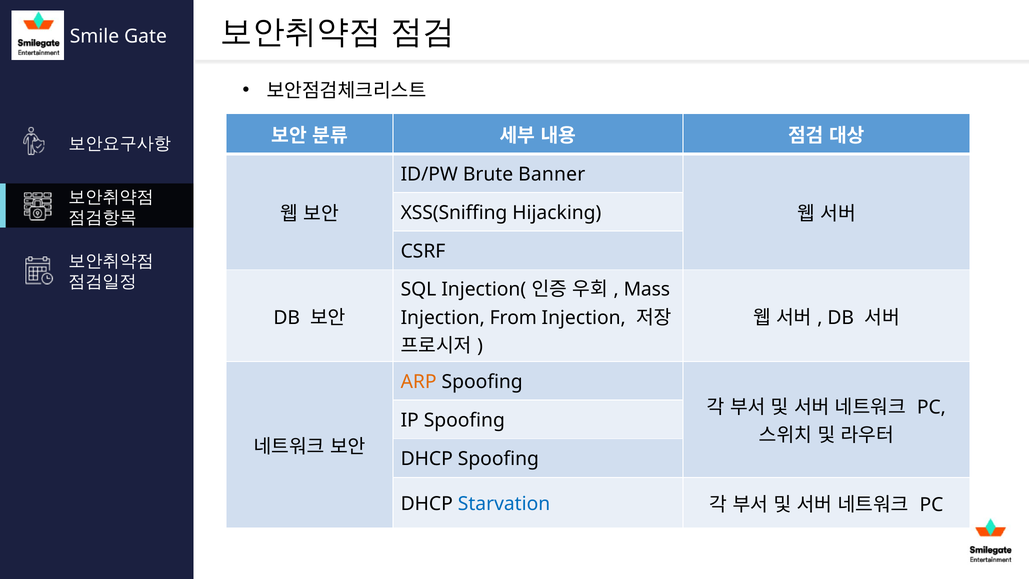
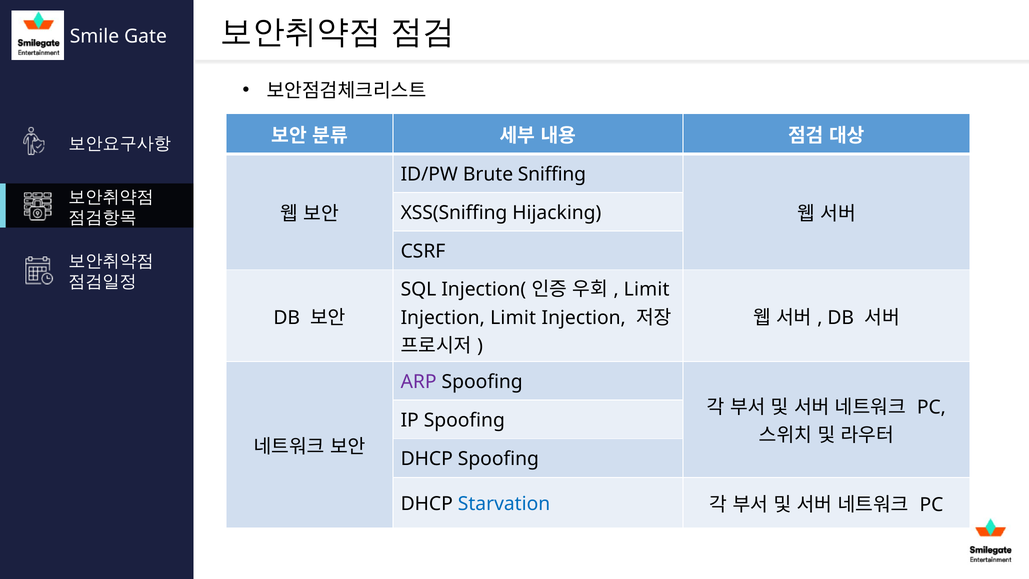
Banner: Banner -> Sniffing
Mass at (647, 290): Mass -> Limit
Injection From: From -> Limit
ARP colour: orange -> purple
